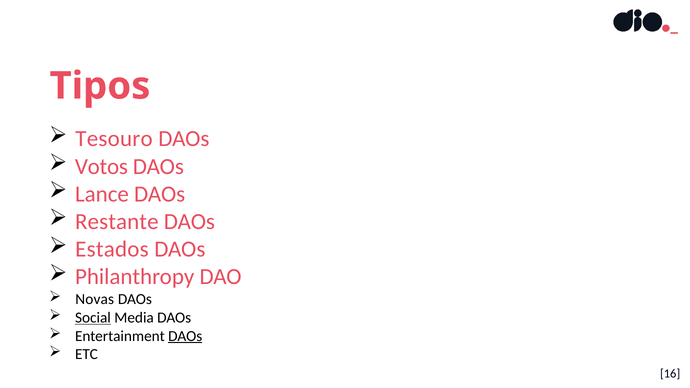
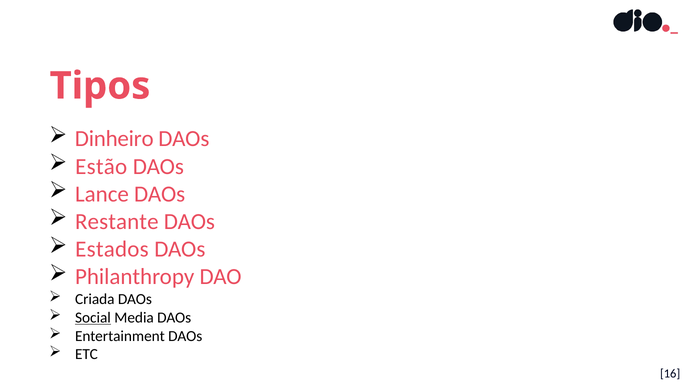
Tesouro: Tesouro -> Dinheiro
Votos: Votos -> Estão
Novas: Novas -> Criada
DAOs at (185, 336) underline: present -> none
